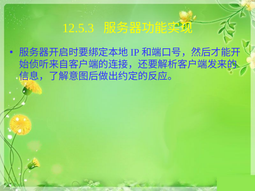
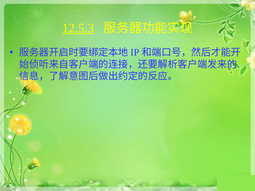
12.5.3 underline: none -> present
